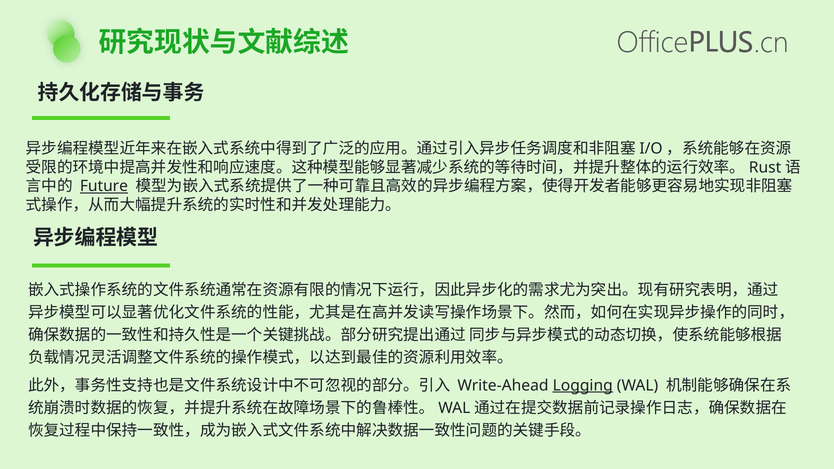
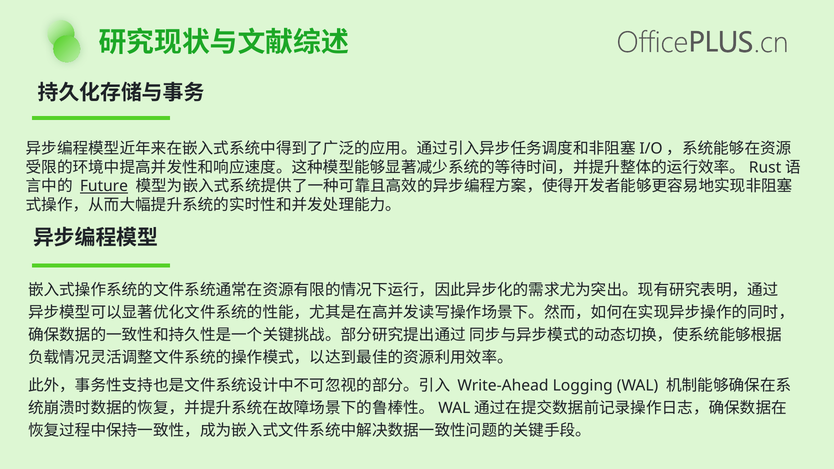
Logging underline: present -> none
